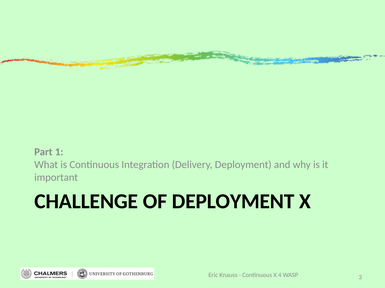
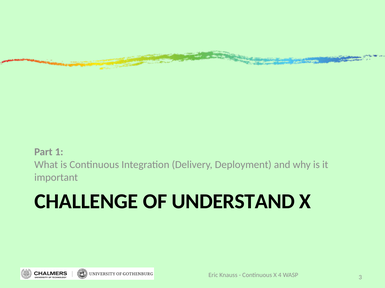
OF DEPLOYMENT: DEPLOYMENT -> UNDERSTAND
